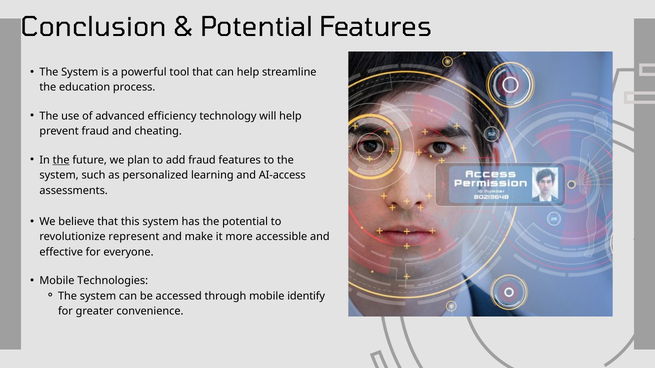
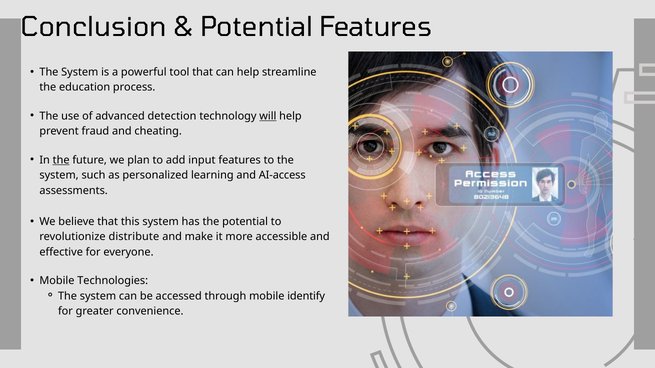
efficiency: efficiency -> detection
will underline: none -> present
add fraud: fraud -> input
represent: represent -> distribute
